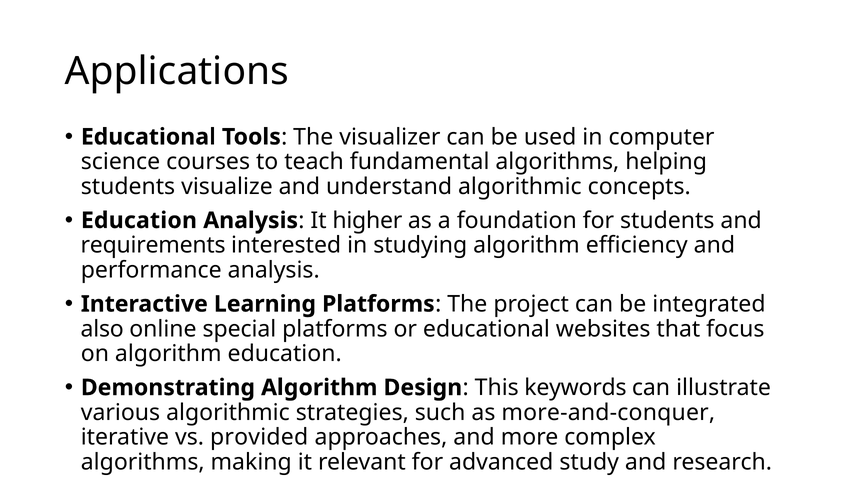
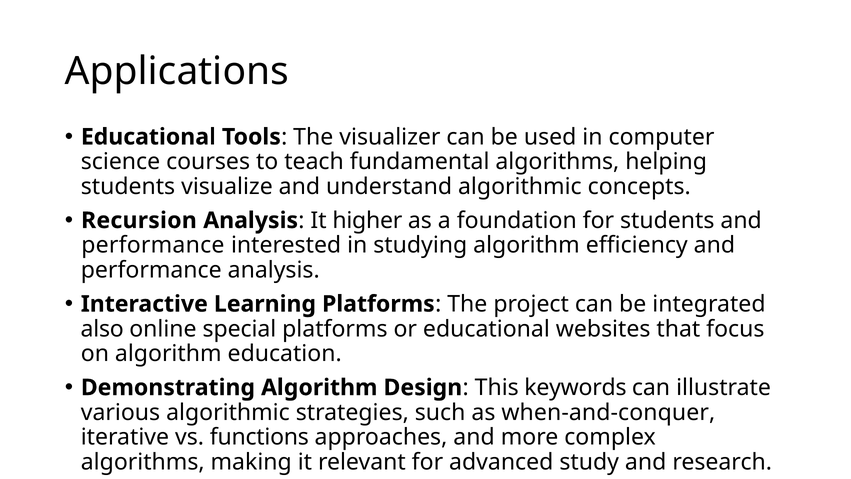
Education at (139, 220): Education -> Recursion
requirements at (153, 245): requirements -> performance
more-and-conquer: more-and-conquer -> when-and-conquer
provided: provided -> functions
